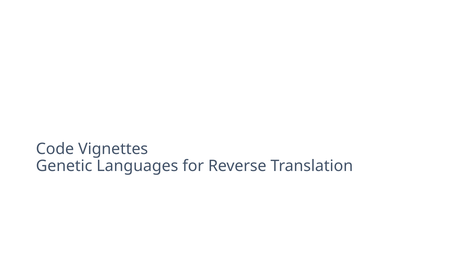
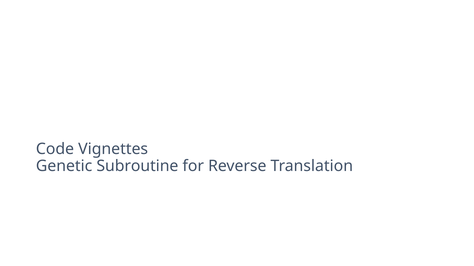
Languages: Languages -> Subroutine
